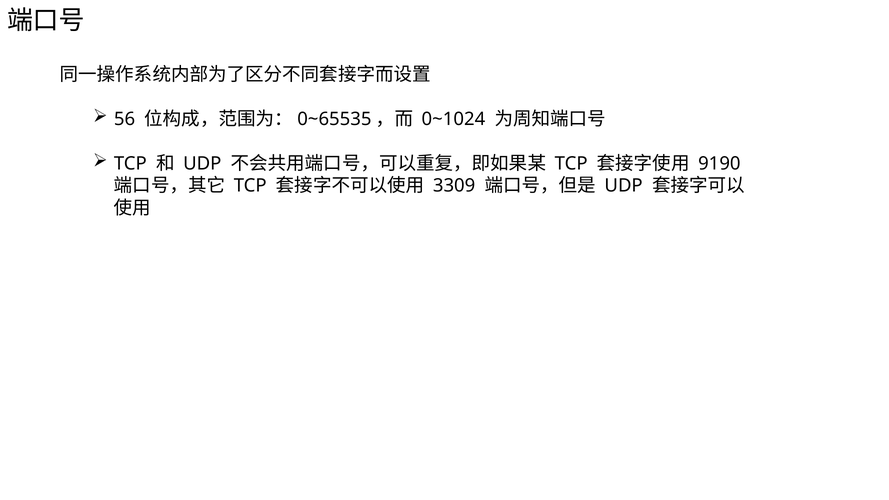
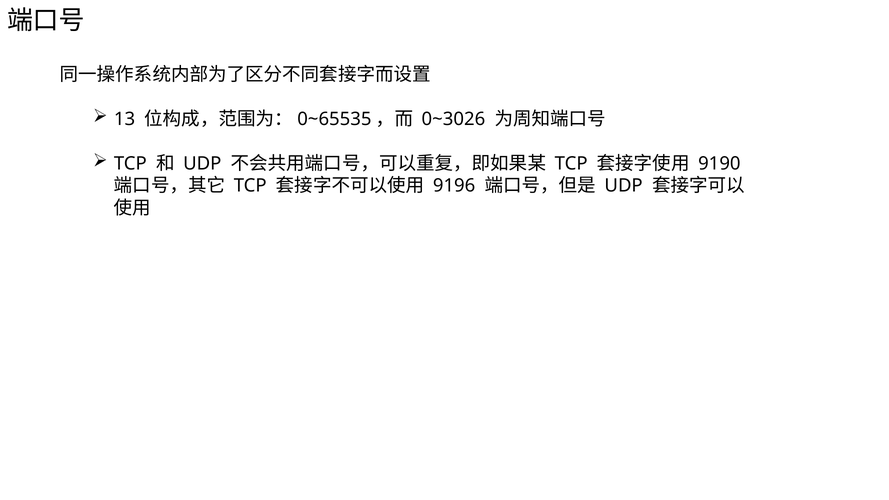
56: 56 -> 13
0~1024: 0~1024 -> 0~3026
3309: 3309 -> 9196
